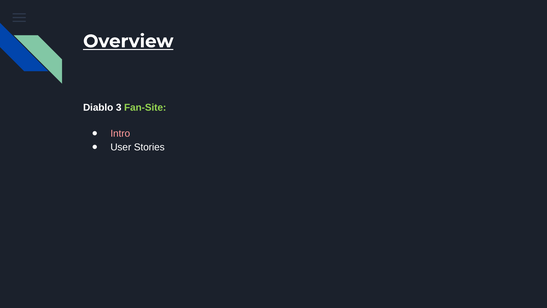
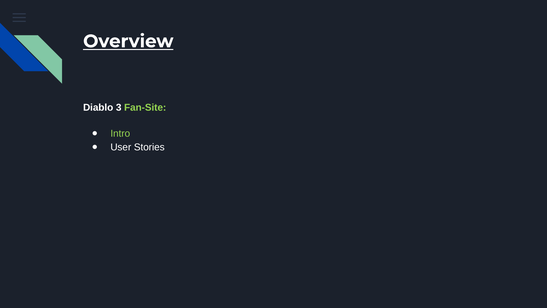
Intro colour: pink -> light green
